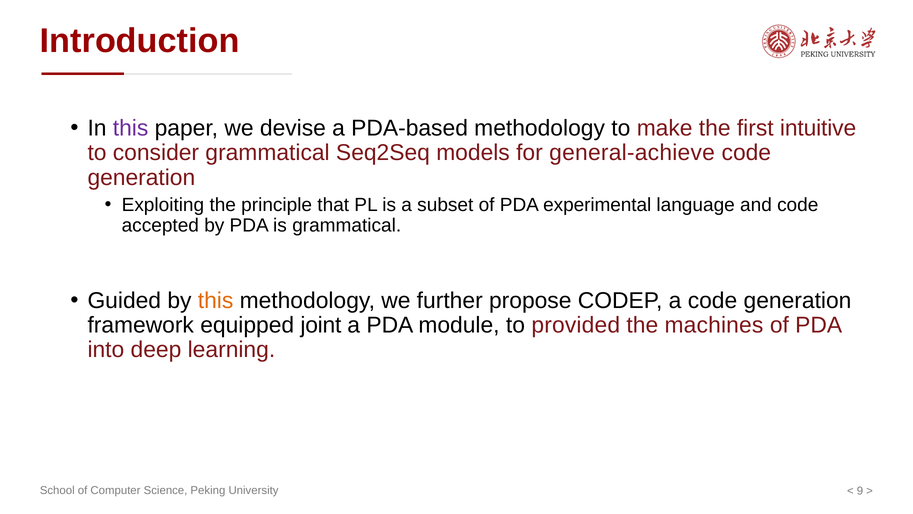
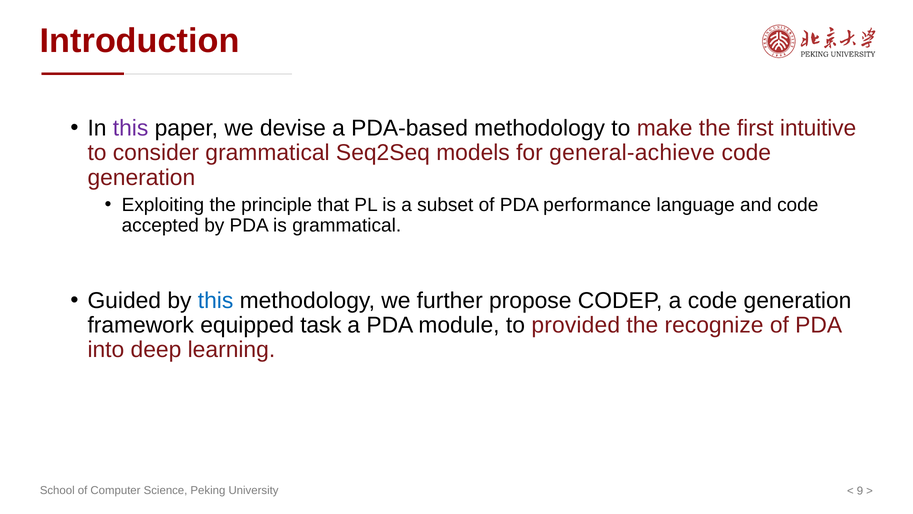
experimental: experimental -> performance
this at (216, 300) colour: orange -> blue
joint: joint -> task
machines: machines -> recognize
